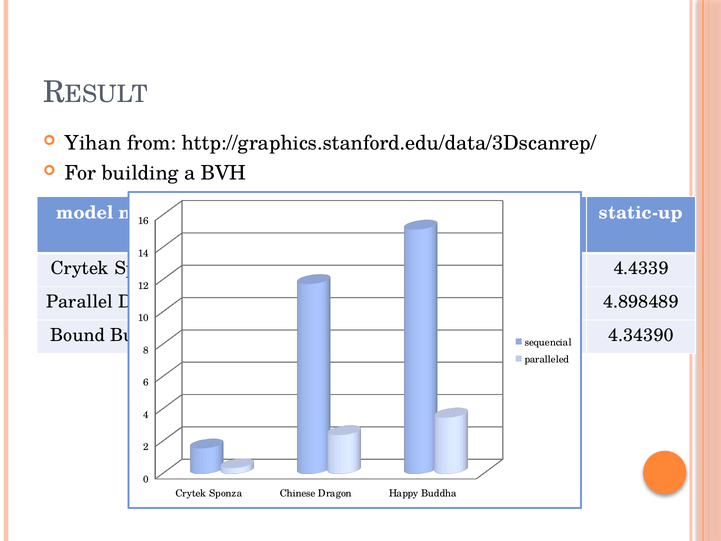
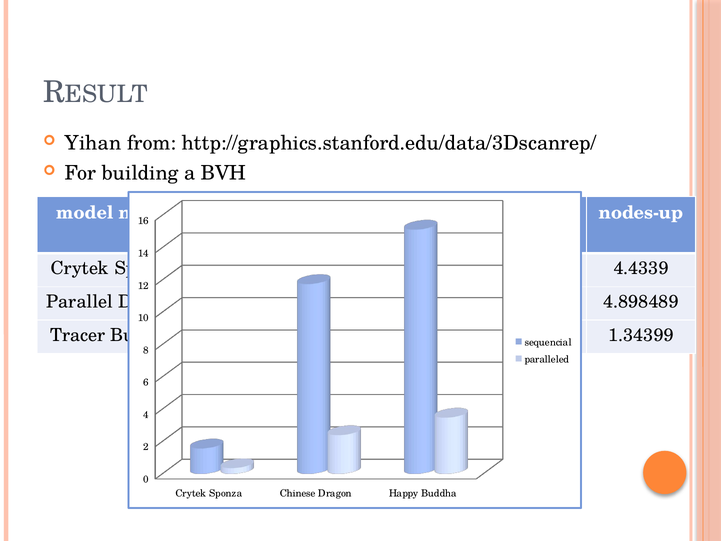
static-up: static-up -> nodes-up
Bound: Bound -> Tracer
4.34390: 4.34390 -> 1.34399
